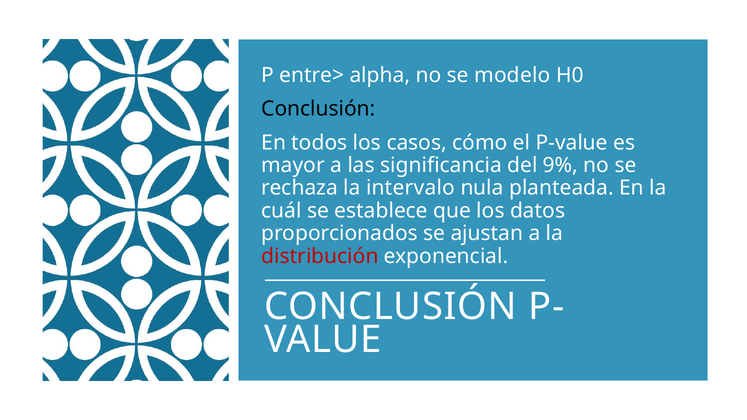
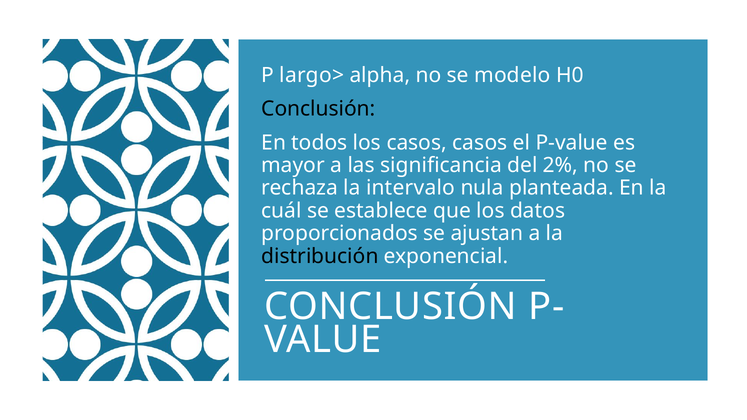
entre>: entre> -> largo>
casos cómo: cómo -> casos
9%: 9% -> 2%
distribución colour: red -> black
